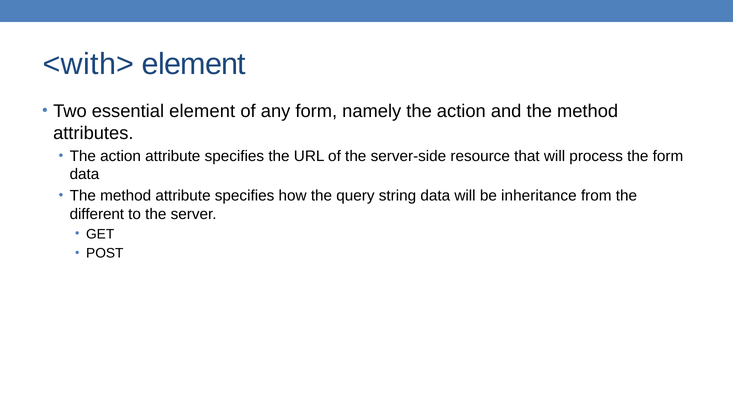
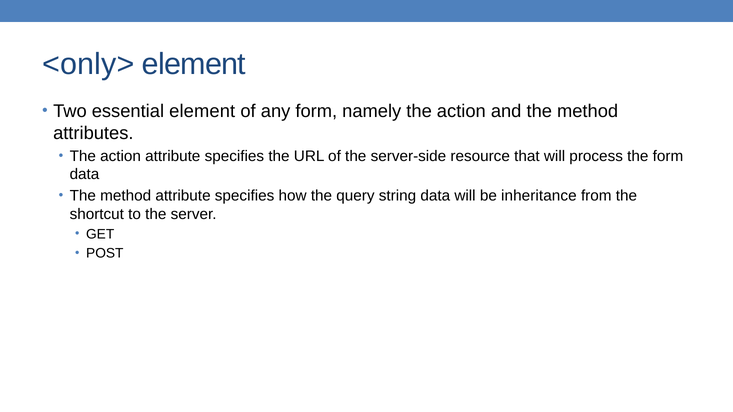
<with>: <with> -> <only>
different: different -> shortcut
